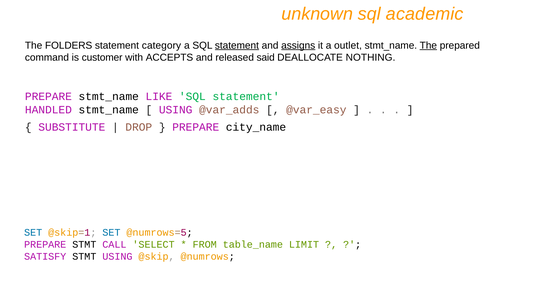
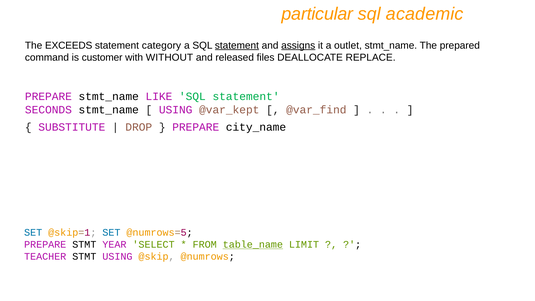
unknown: unknown -> particular
FOLDERS: FOLDERS -> EXCEEDS
The at (428, 45) underline: present -> none
ACCEPTS: ACCEPTS -> WITHOUT
said: said -> files
NOTHING: NOTHING -> REPLACE
HANDLED: HANDLED -> SECONDS
@var_adds: @var_adds -> @var_kept
@var_easy: @var_easy -> @var_find
CALL: CALL -> YEAR
table_name underline: none -> present
SATISFY: SATISFY -> TEACHER
